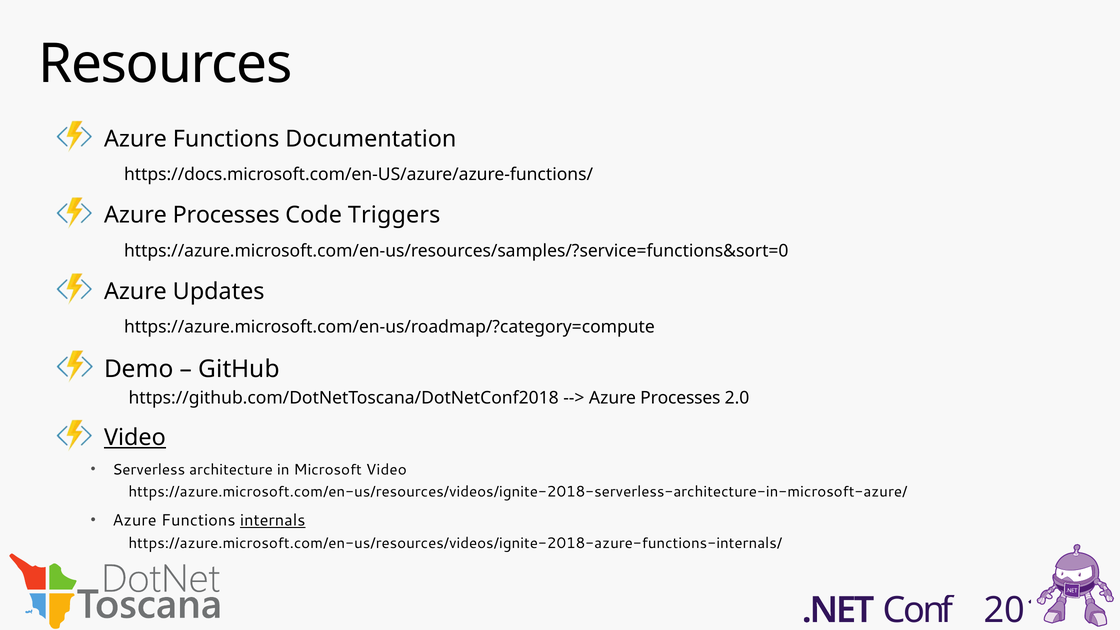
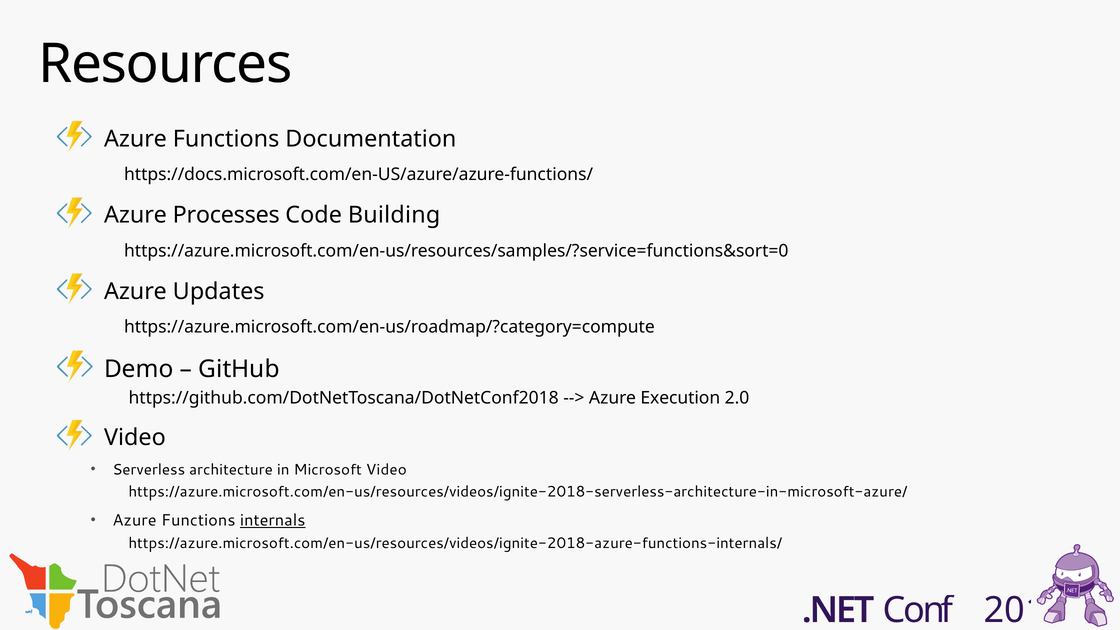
Triggers: Triggers -> Building
Processes at (680, 398): Processes -> Execution
Video at (135, 438) underline: present -> none
